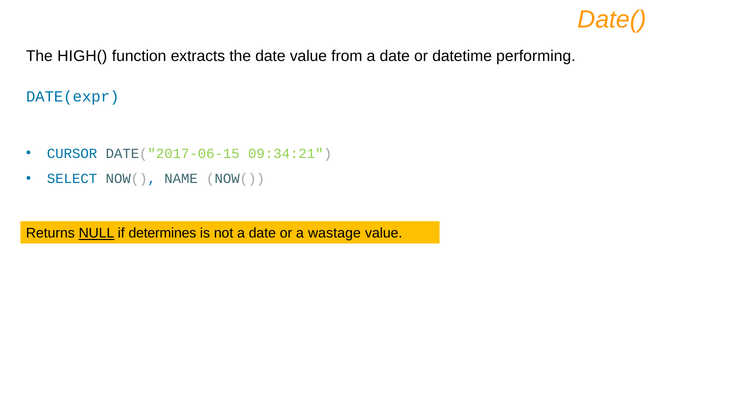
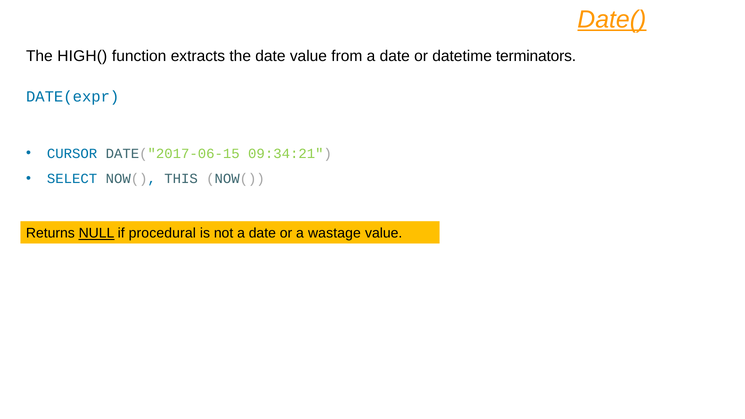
Date( underline: none -> present
performing: performing -> terminators
NAME: NAME -> THIS
determines: determines -> procedural
